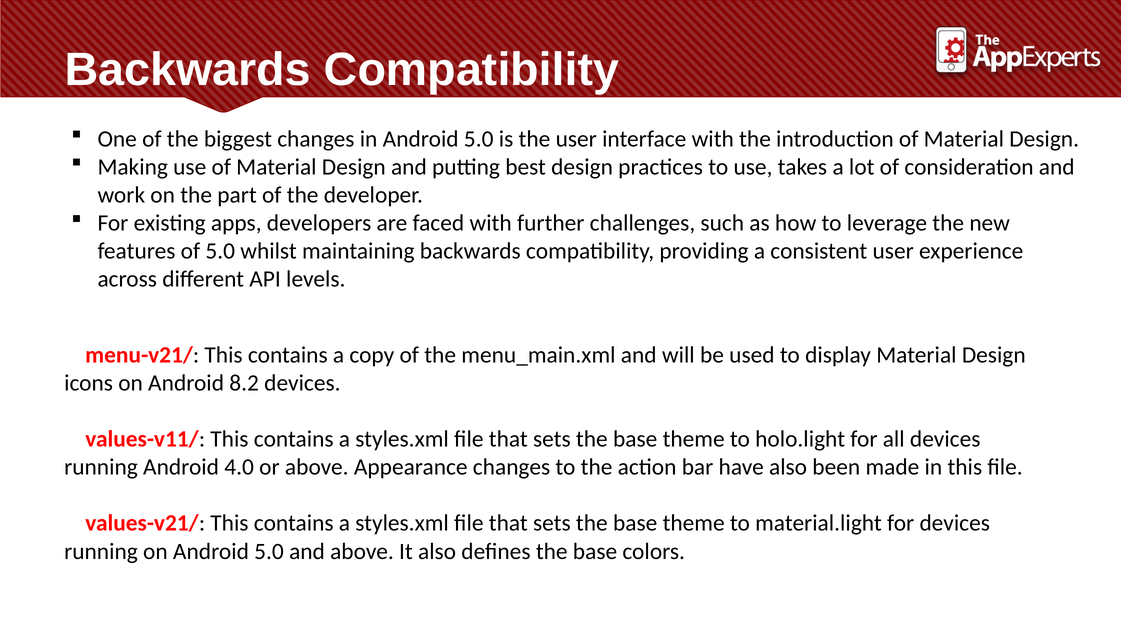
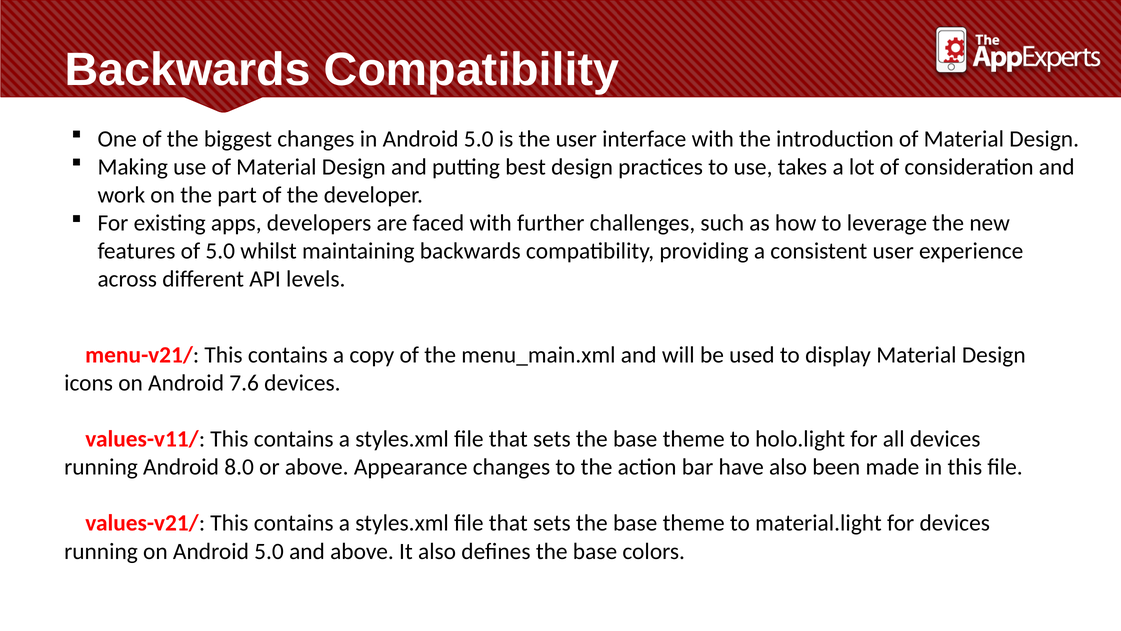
8.2: 8.2 -> 7.6
4.0: 4.0 -> 8.0
